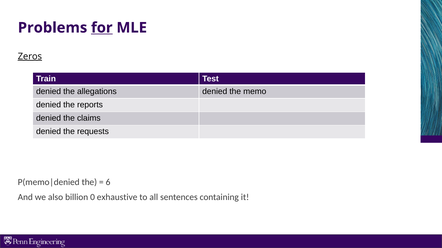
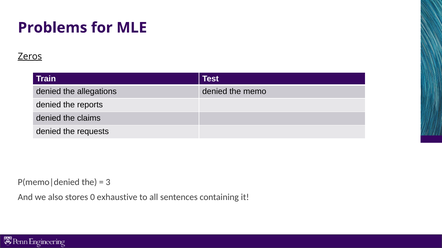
for underline: present -> none
6: 6 -> 3
billion: billion -> stores
